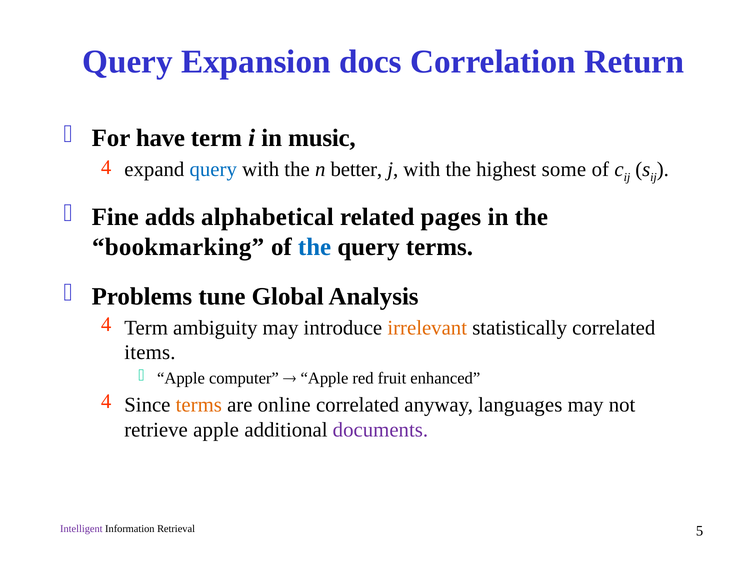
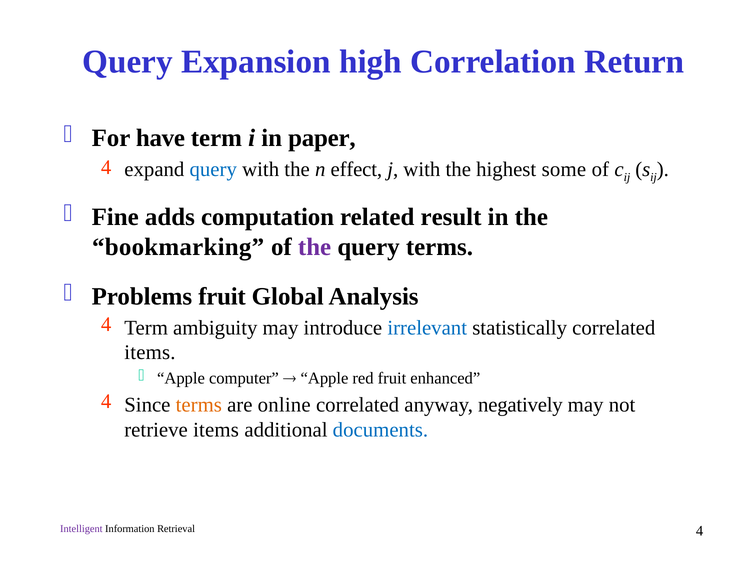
docs: docs -> high
music: music -> paper
better: better -> effect
alphabetical: alphabetical -> computation
pages: pages -> result
the at (315, 247) colour: blue -> purple
Problems tune: tune -> fruit
irrelevant colour: orange -> blue
languages: languages -> negatively
retrieve apple: apple -> items
documents colour: purple -> blue
5: 5 -> 4
